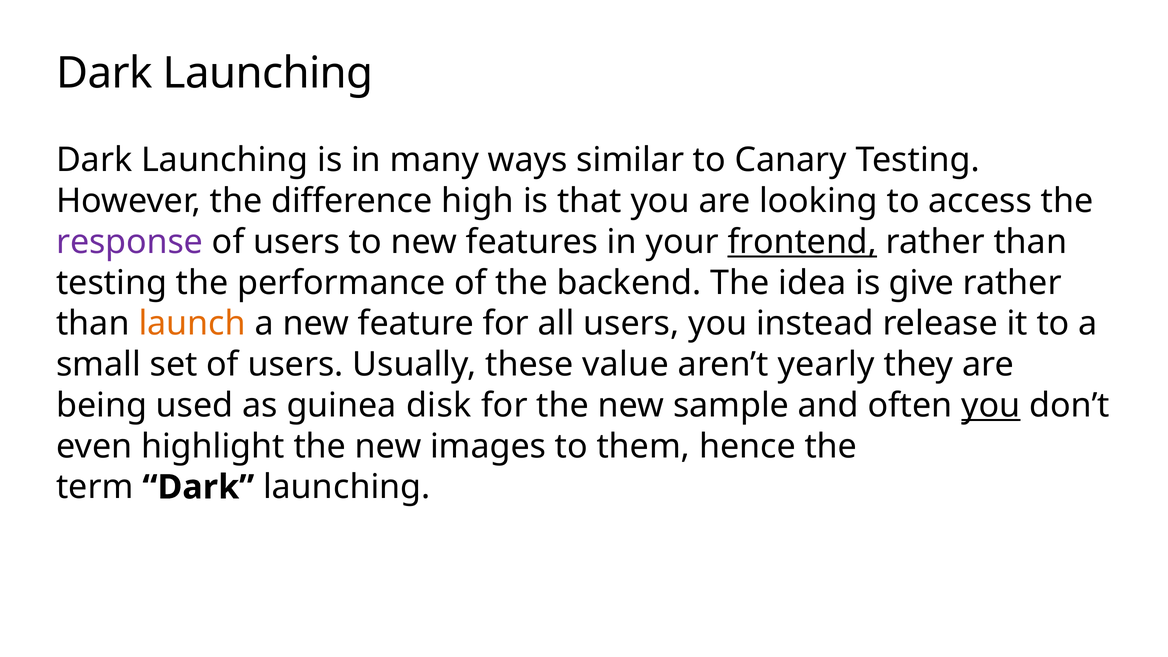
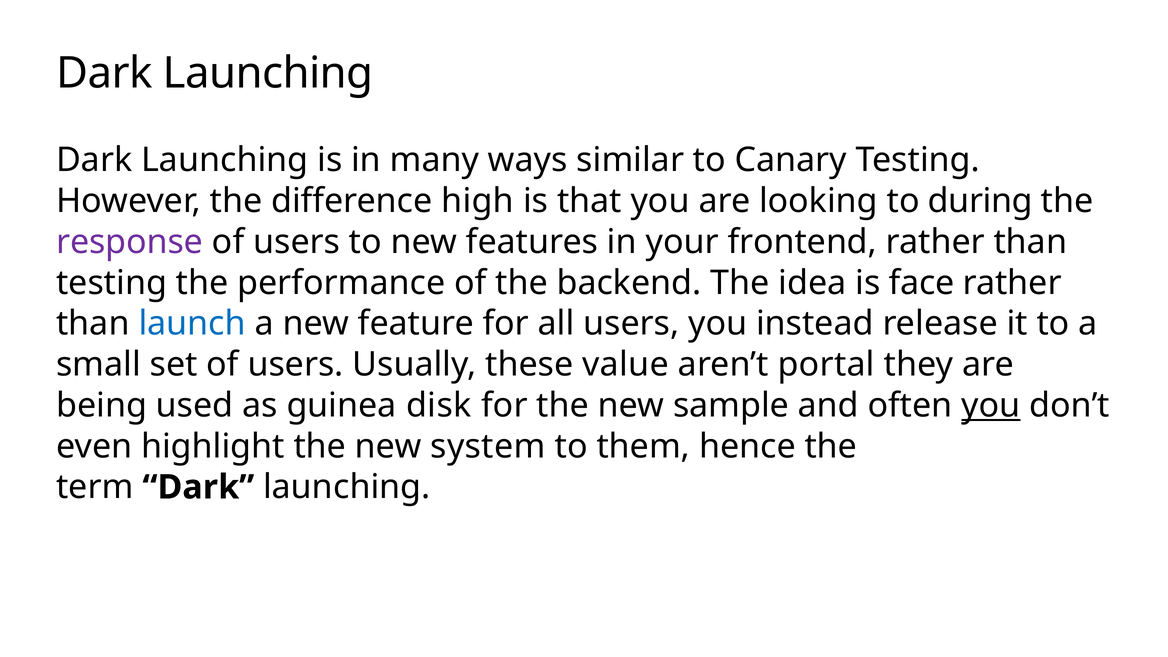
access: access -> during
frontend underline: present -> none
give: give -> face
launch colour: orange -> blue
yearly: yearly -> portal
images: images -> system
